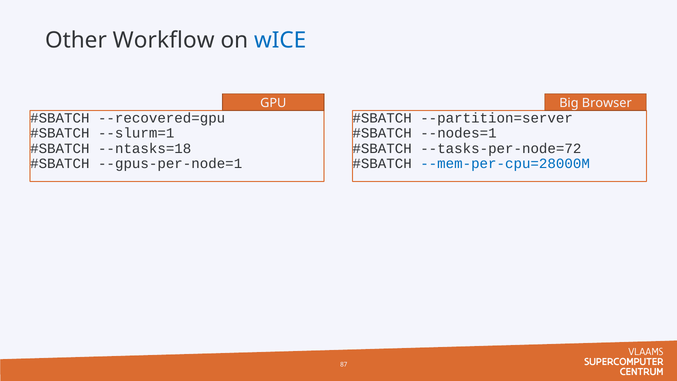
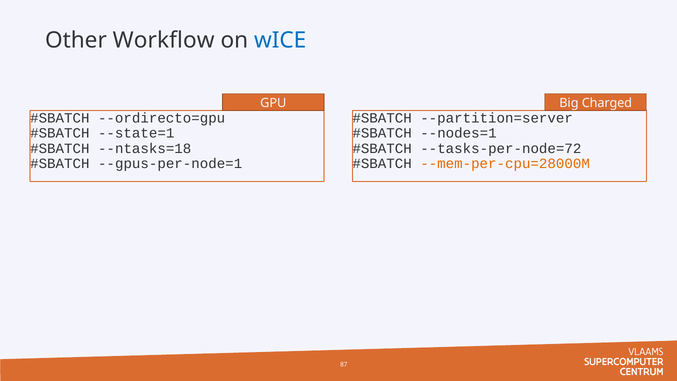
Browser: Browser -> Charged
--recovered=gpu: --recovered=gpu -> --ordirecto=gpu
--slurm=1: --slurm=1 -> --state=1
--mem-per-cpu=28000M colour: blue -> orange
